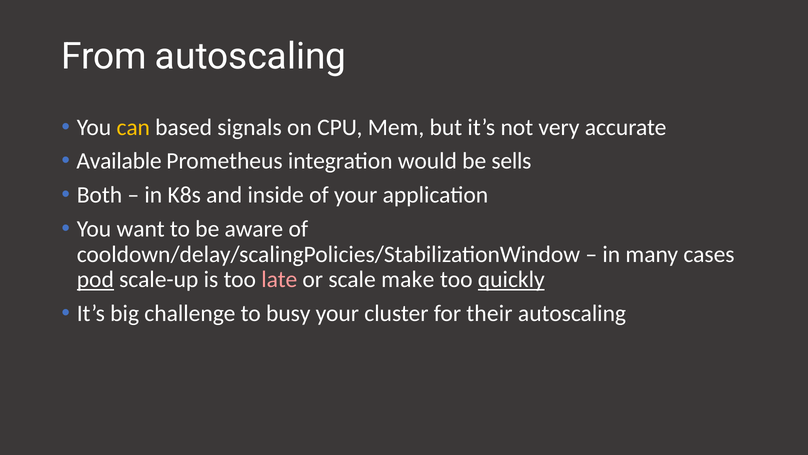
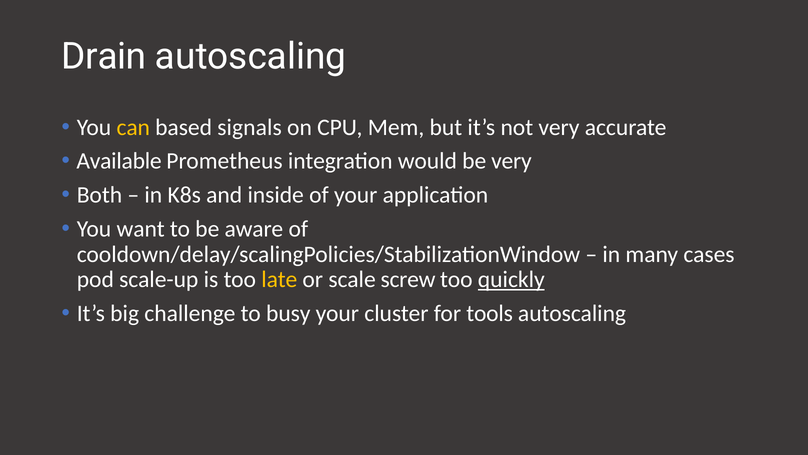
From: From -> Drain
be sells: sells -> very
pod underline: present -> none
late colour: pink -> yellow
make: make -> screw
their: their -> tools
